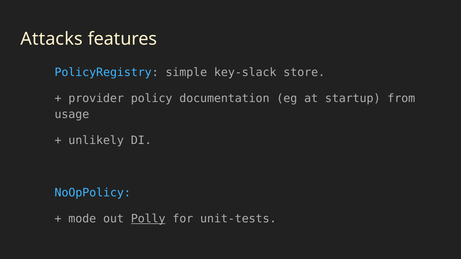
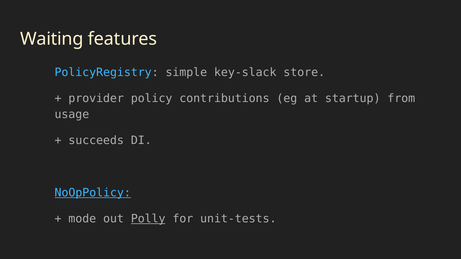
Attacks: Attacks -> Waiting
documentation: documentation -> contributions
unlikely: unlikely -> succeeds
NoOpPolicy underline: none -> present
